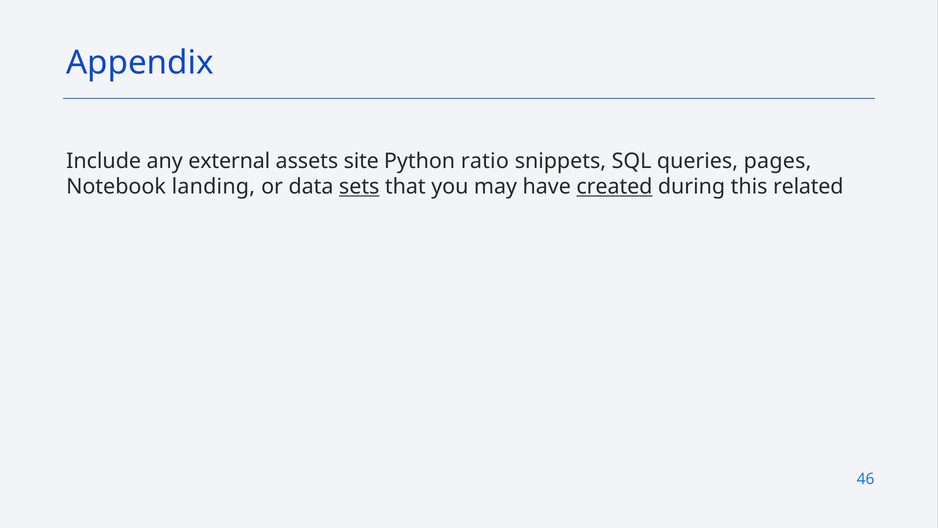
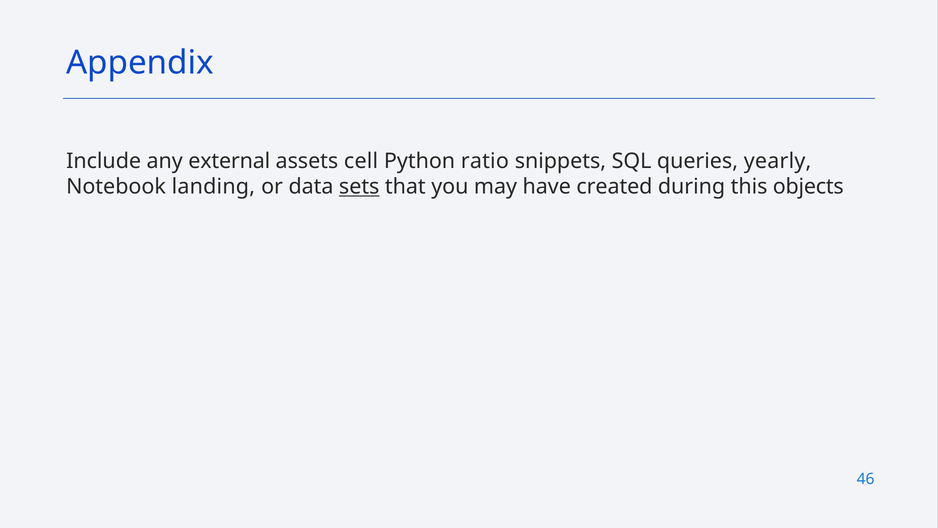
site: site -> cell
pages: pages -> yearly
created underline: present -> none
related: related -> objects
